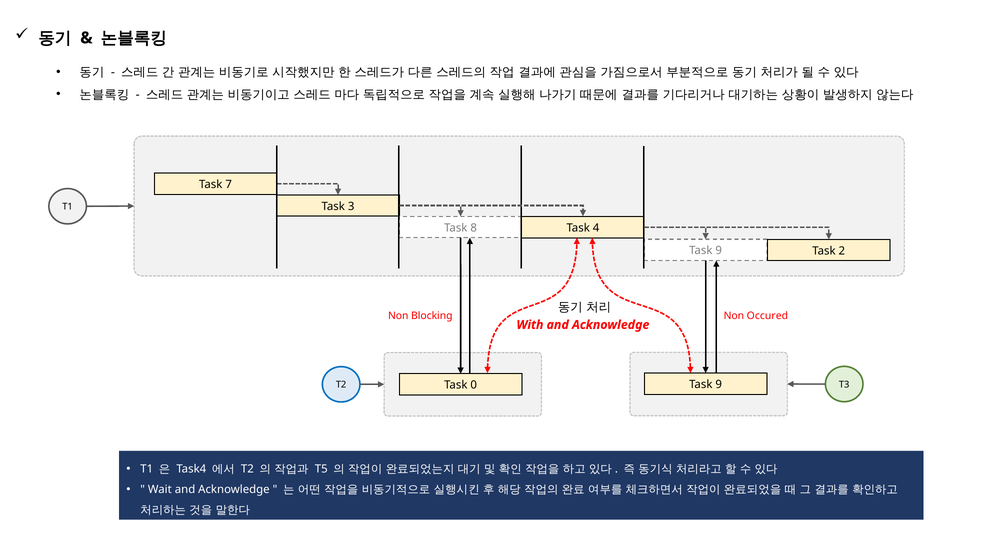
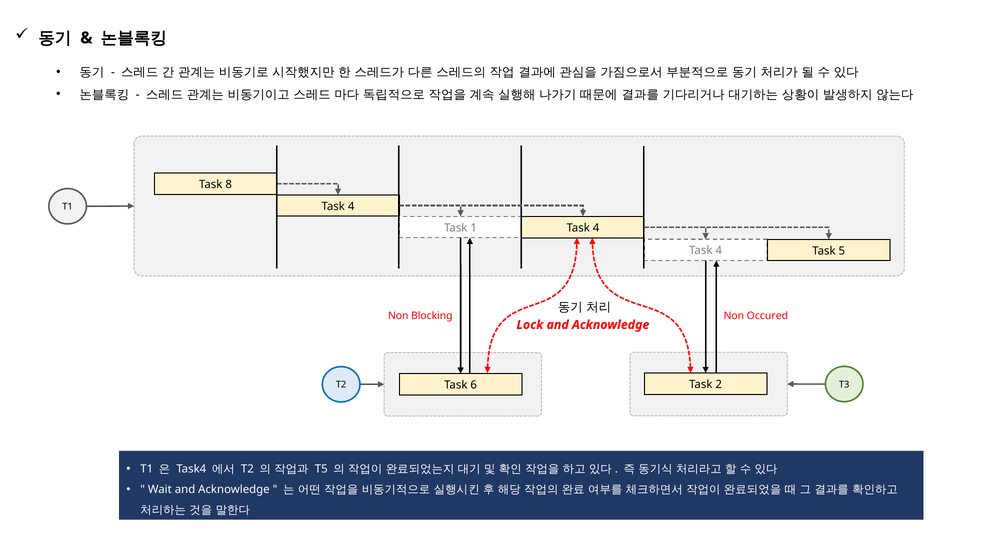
7: 7 -> 8
T1 Task 3: 3 -> 4
8: 8 -> 1
9 at (719, 251): 9 -> 4
2: 2 -> 5
With: With -> Lock
9 at (719, 385): 9 -> 2
0: 0 -> 6
